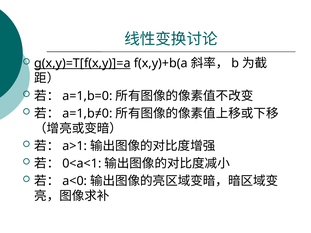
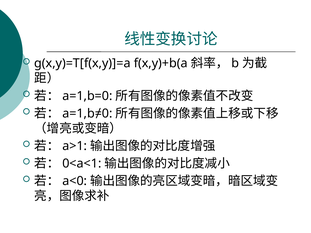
g(x,y)=T[f(x,y)]=a underline: present -> none
